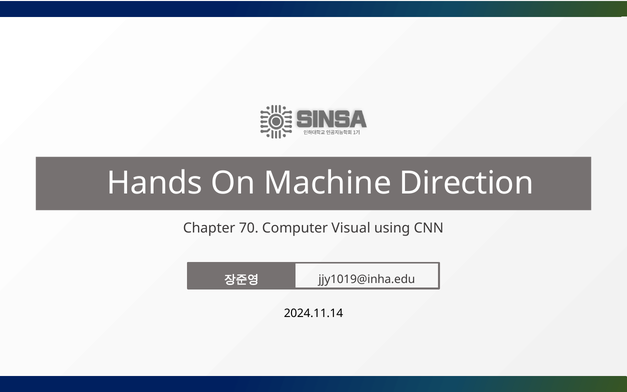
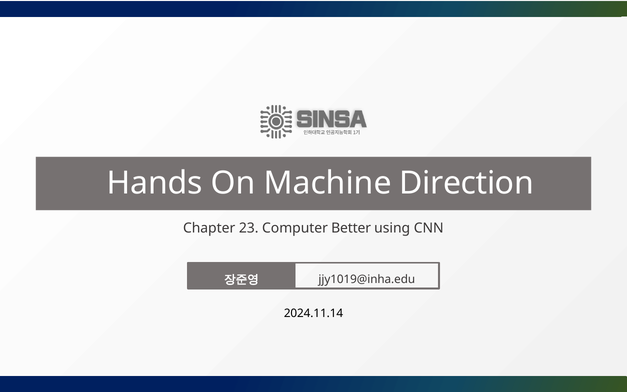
70: 70 -> 23
Visual: Visual -> Better
